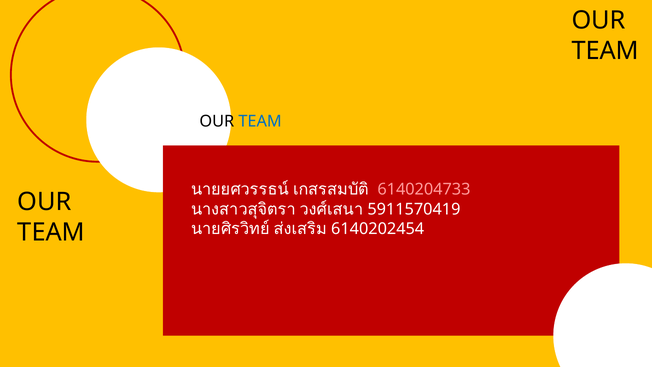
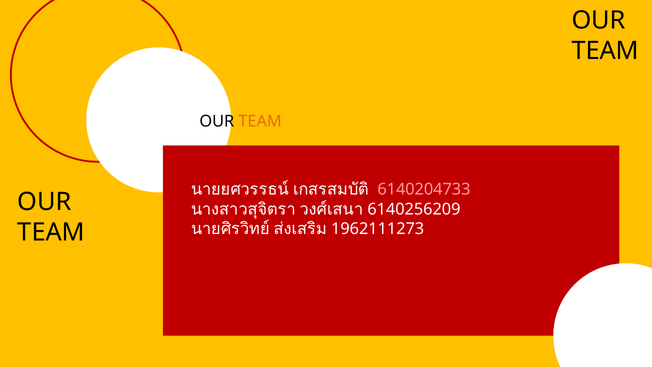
TEAM at (260, 121) colour: blue -> orange
5911570419: 5911570419 -> 6140256209
6140202454: 6140202454 -> 1962111273
